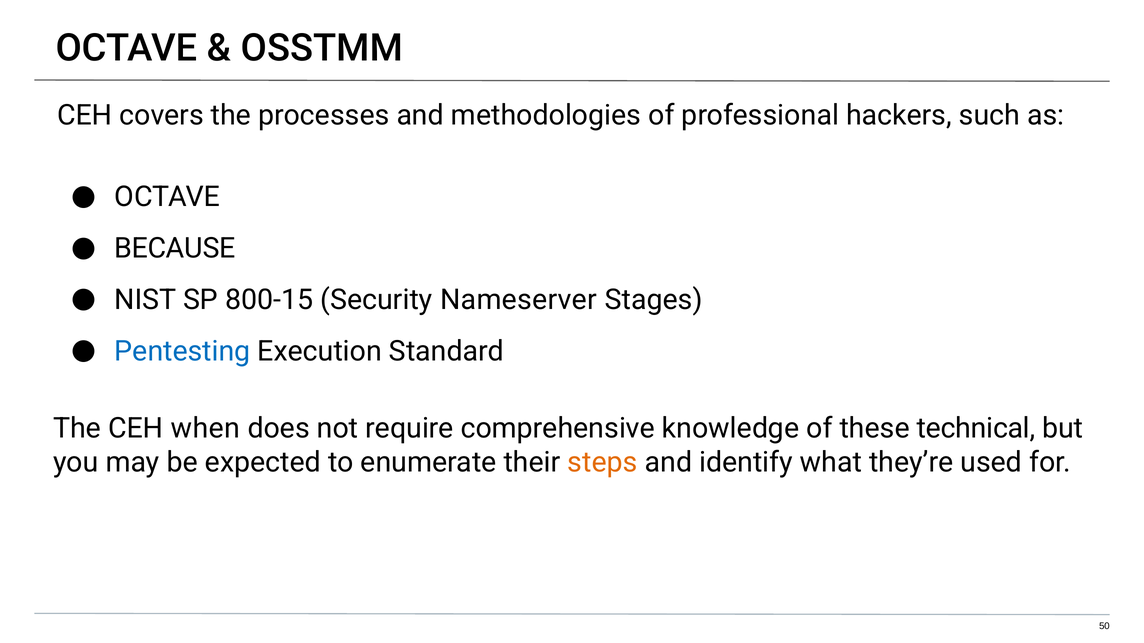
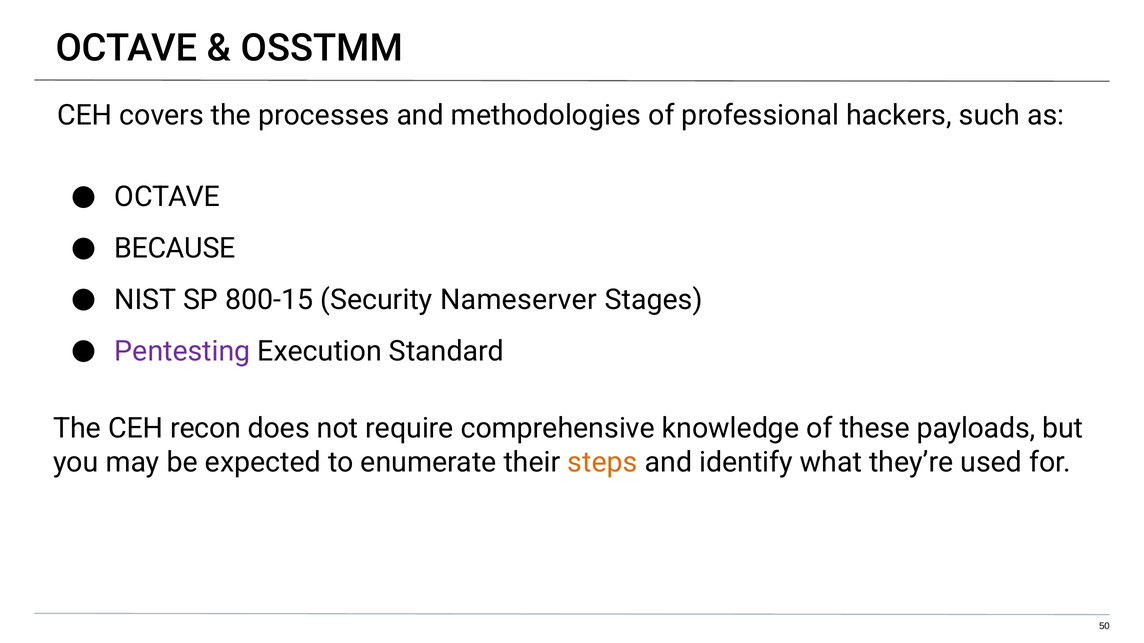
Pentesting colour: blue -> purple
when: when -> recon
technical: technical -> payloads
